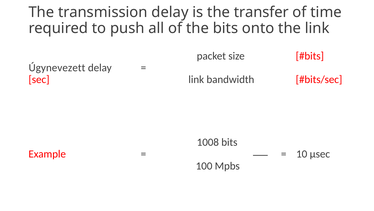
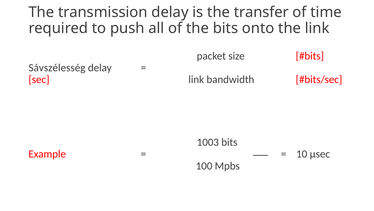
Úgynevezett: Úgynevezett -> Sávszélesség
1008: 1008 -> 1003
